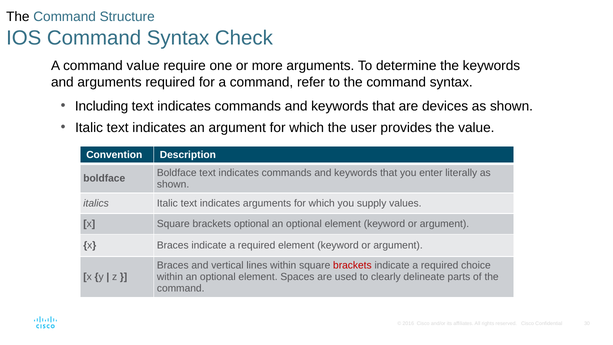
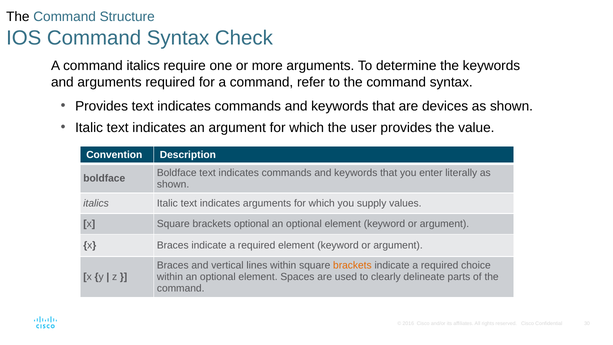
command value: value -> italics
Including at (102, 106): Including -> Provides
brackets at (352, 265) colour: red -> orange
